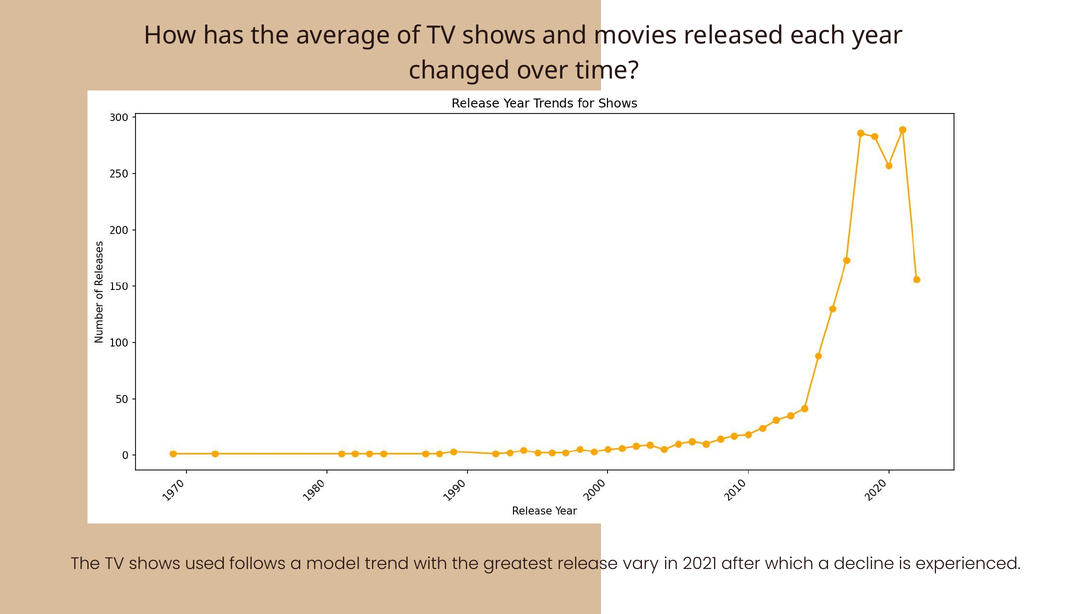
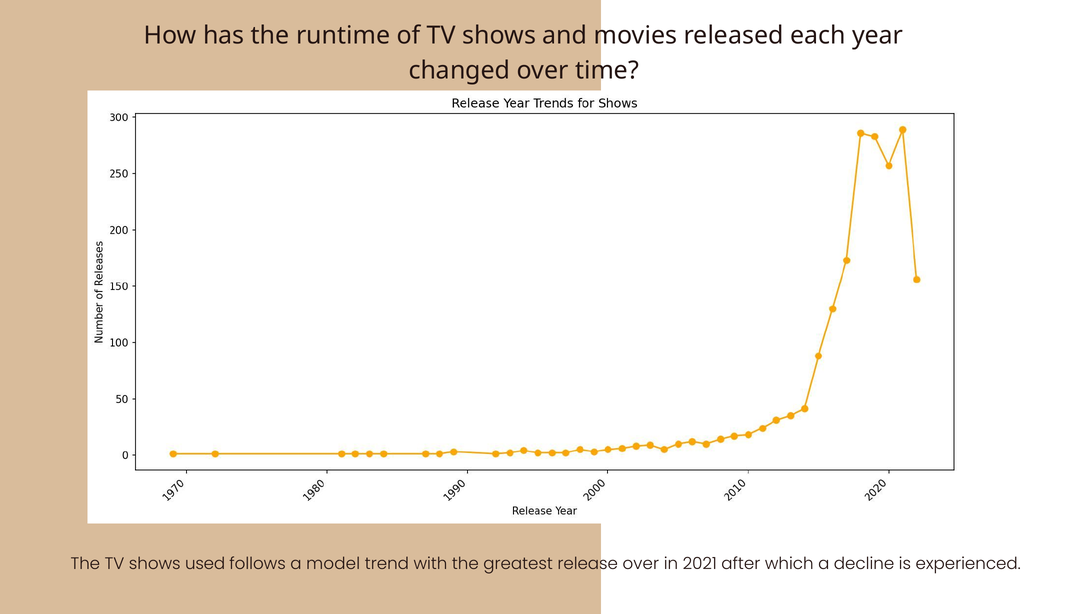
average: average -> runtime
release vary: vary -> over
